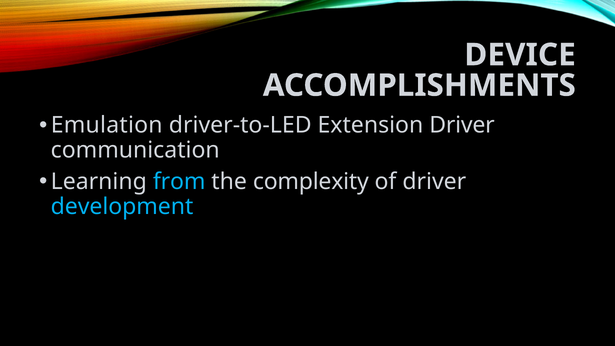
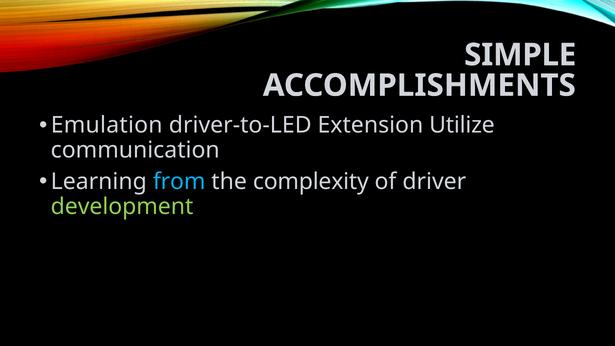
DEVICE: DEVICE -> SIMPLE
Extension Driver: Driver -> Utilize
development colour: light blue -> light green
